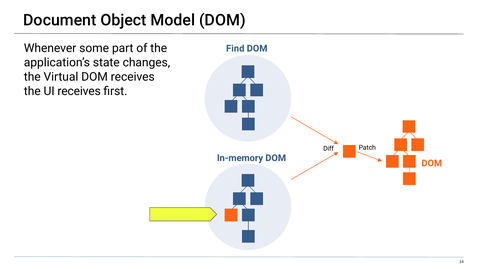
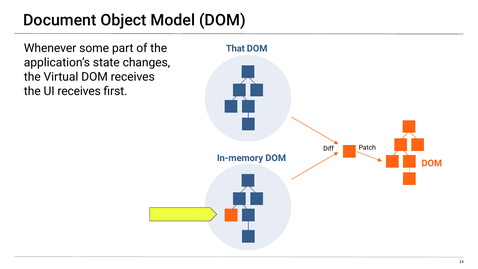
Find: Find -> That
